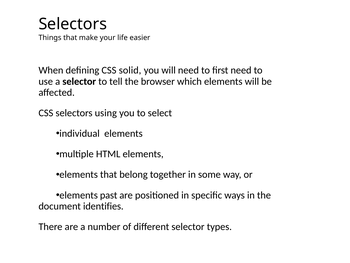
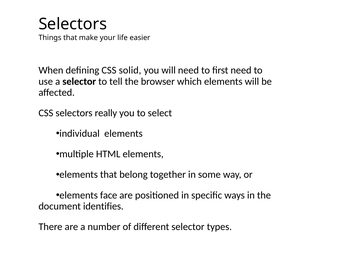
using: using -> really
past: past -> face
